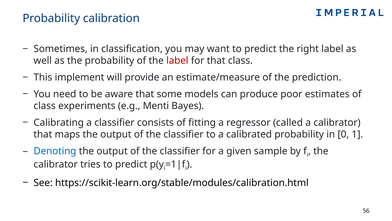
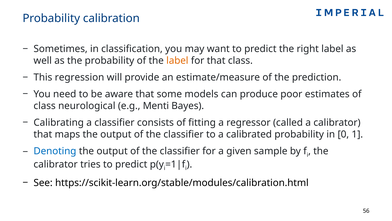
label at (177, 61) colour: red -> orange
implement: implement -> regression
experiments: experiments -> neurological
